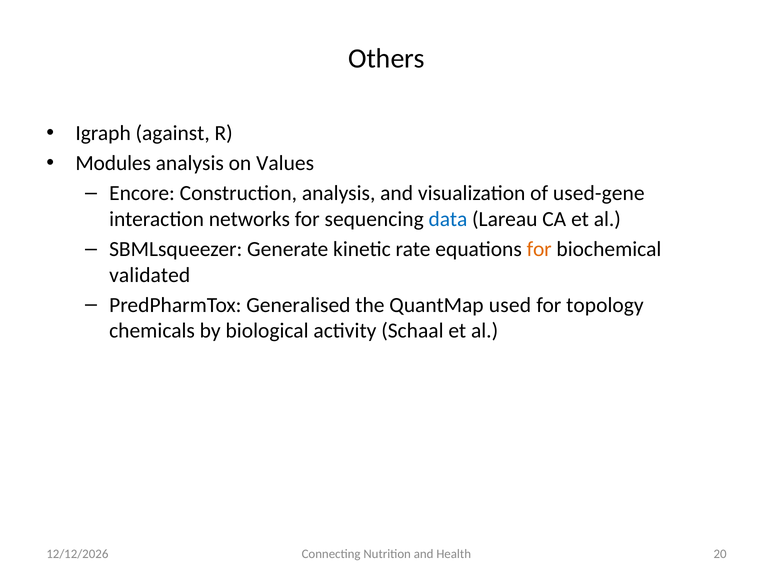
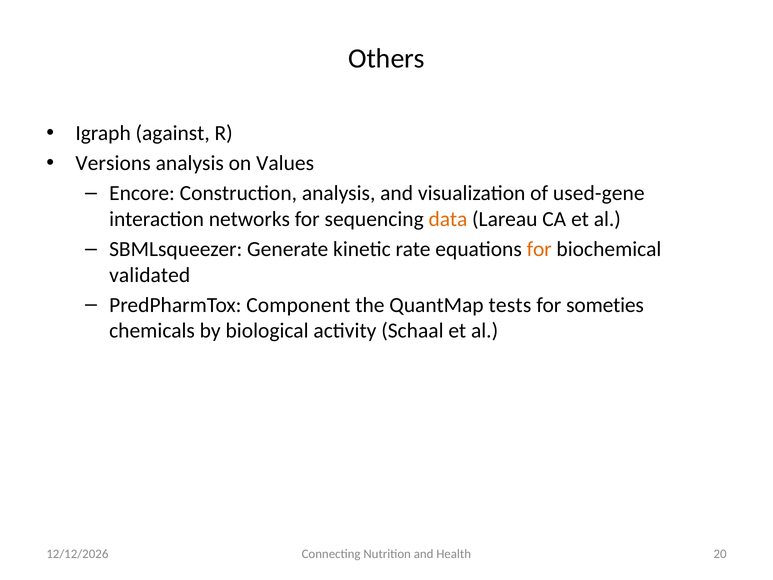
Modules: Modules -> Versions
data colour: blue -> orange
Generalised: Generalised -> Component
used: used -> tests
topology: topology -> someties
